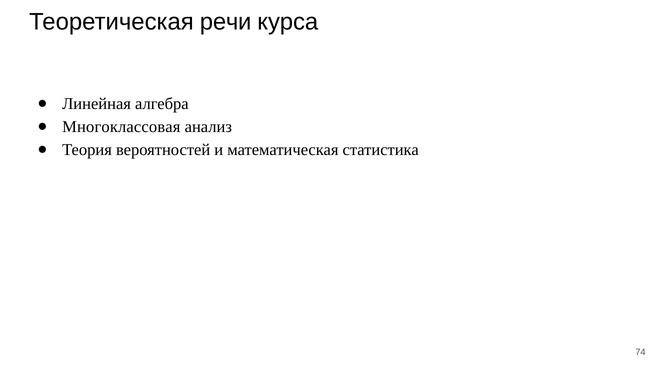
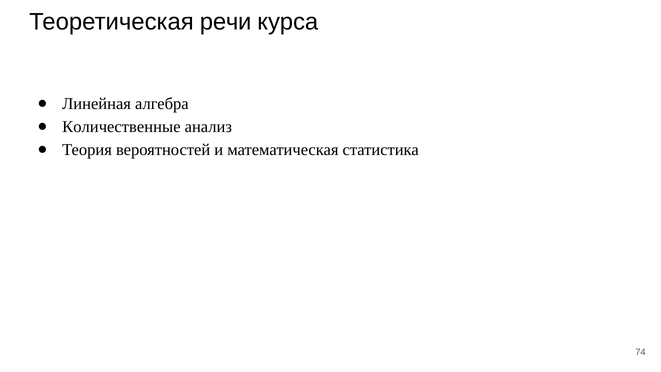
Многоклассовая: Многоклассовая -> Количественные
